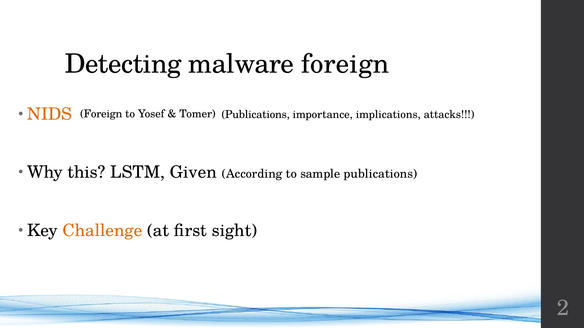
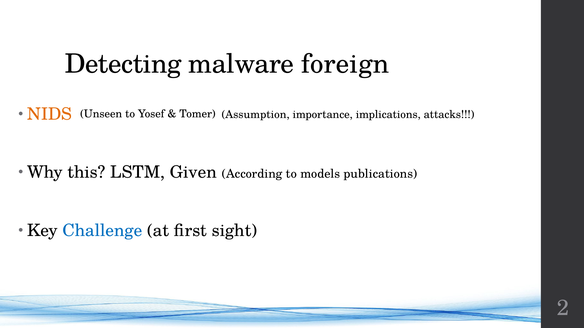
Foreign at (101, 114): Foreign -> Unseen
Tomer Publications: Publications -> Assumption
sample: sample -> models
Challenge colour: orange -> blue
